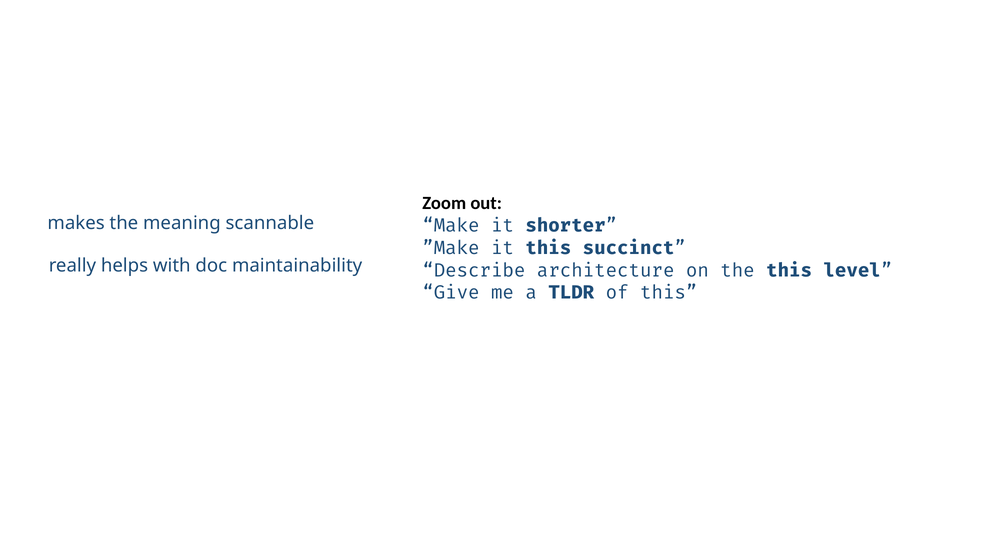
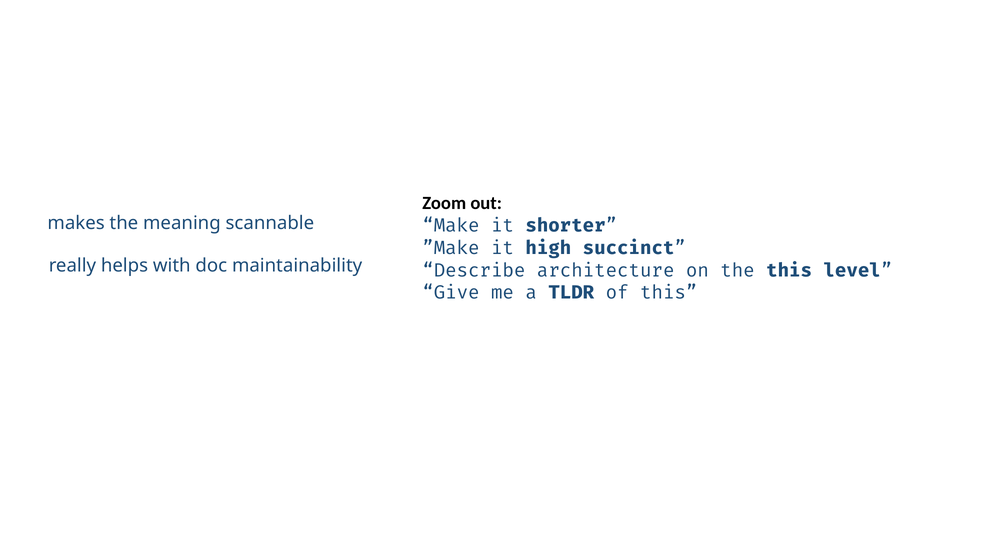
it this: this -> high
